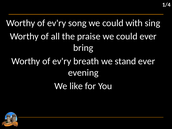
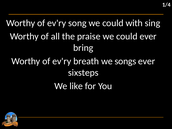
stand: stand -> songs
evening: evening -> sixsteps
